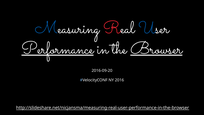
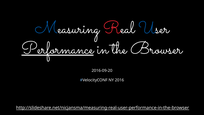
Browser underline: present -> none
